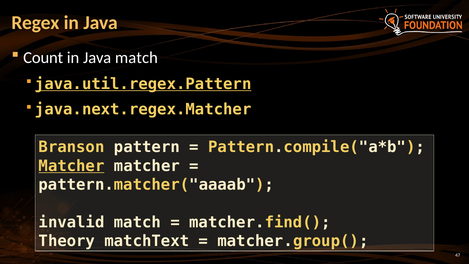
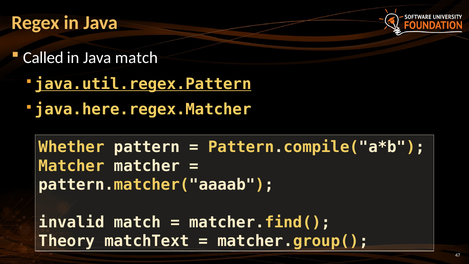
Count: Count -> Called
java.next.regex.Matcher: java.next.regex.Matcher -> java.here.regex.Matcher
Branson: Branson -> Whether
Matcher at (72, 166) underline: present -> none
